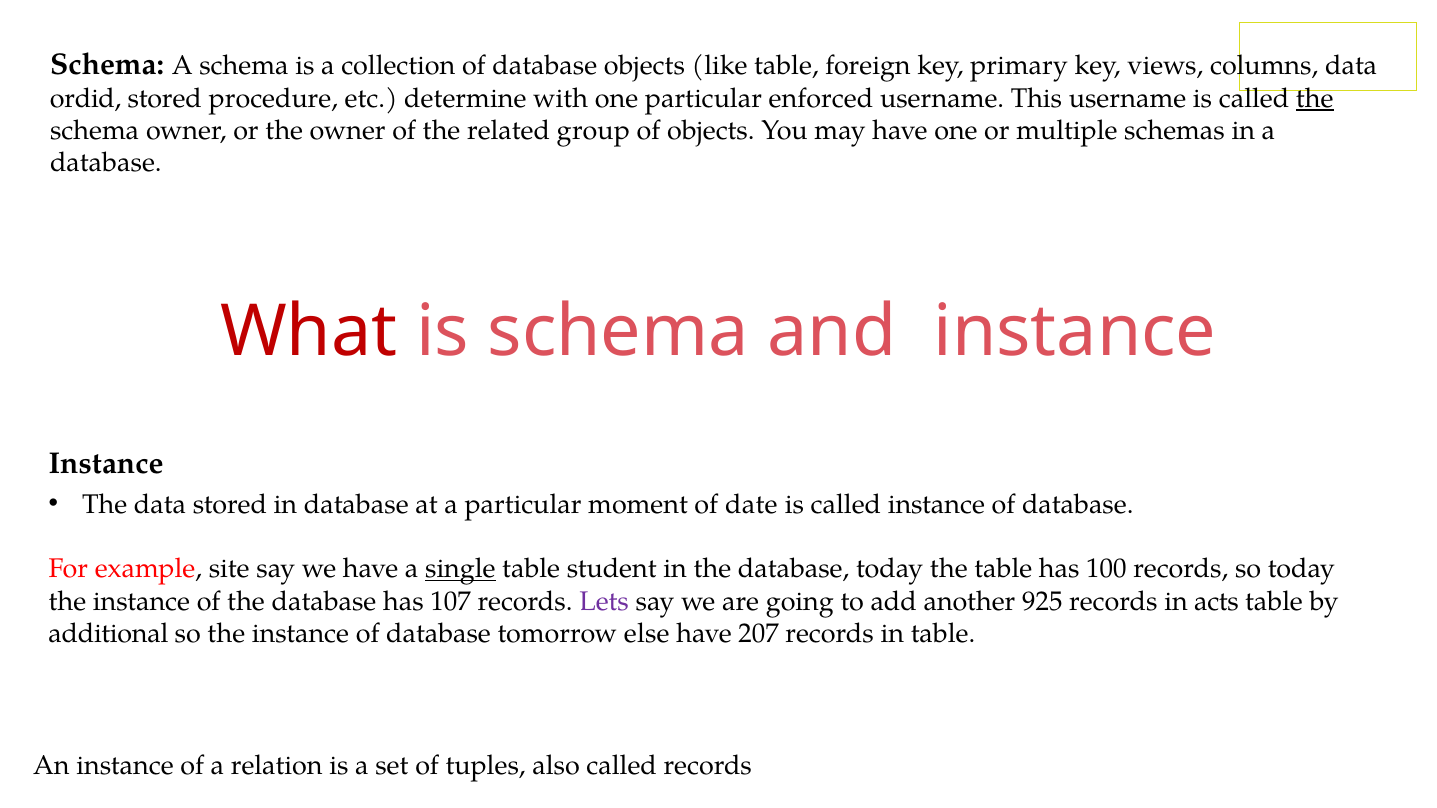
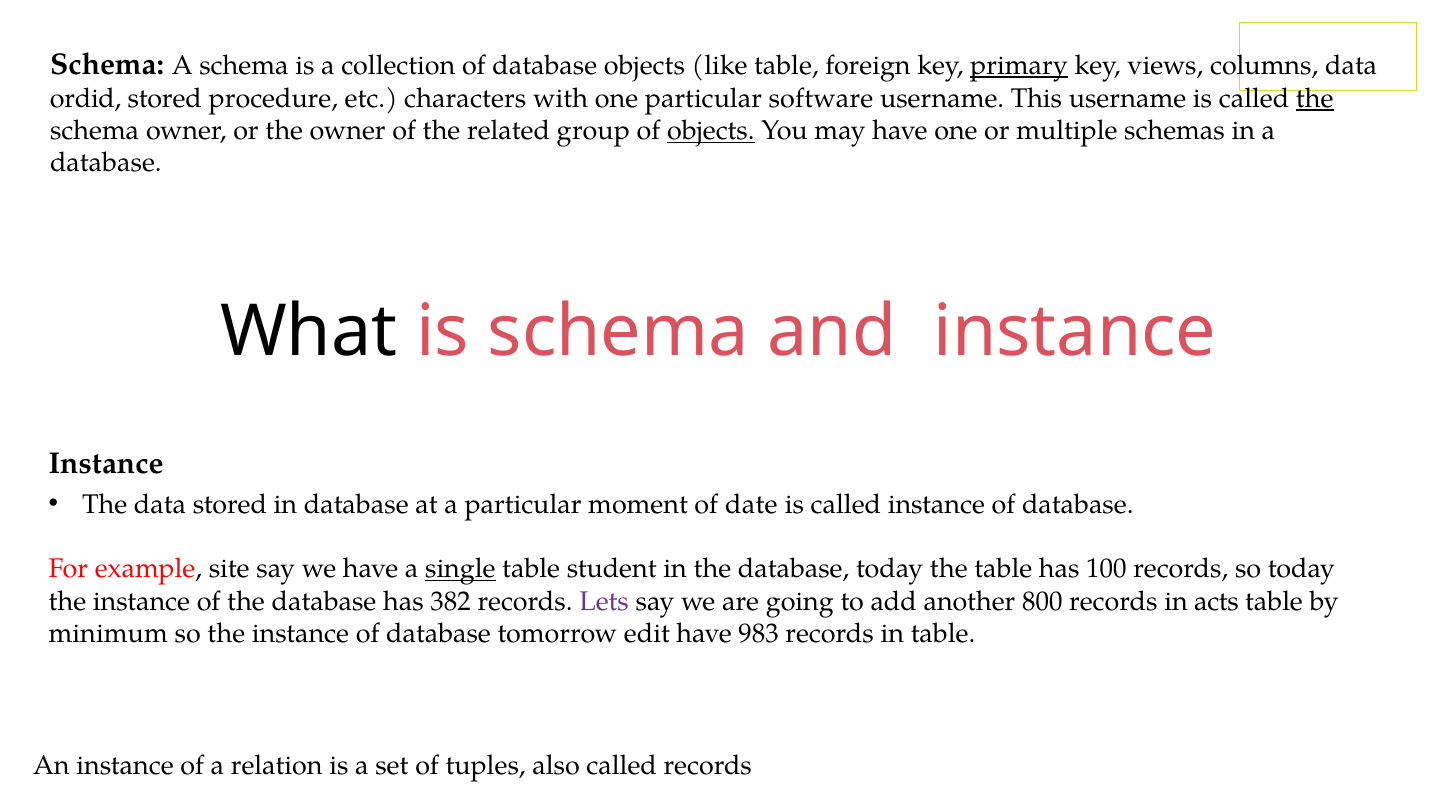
primary underline: none -> present
determine: determine -> characters
enforced: enforced -> software
objects at (711, 131) underline: none -> present
What colour: red -> black
107: 107 -> 382
925: 925 -> 800
additional: additional -> minimum
else: else -> edit
207: 207 -> 983
